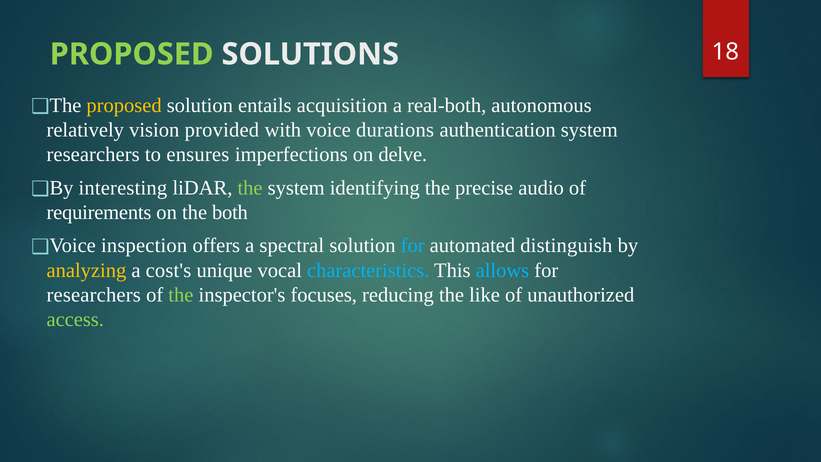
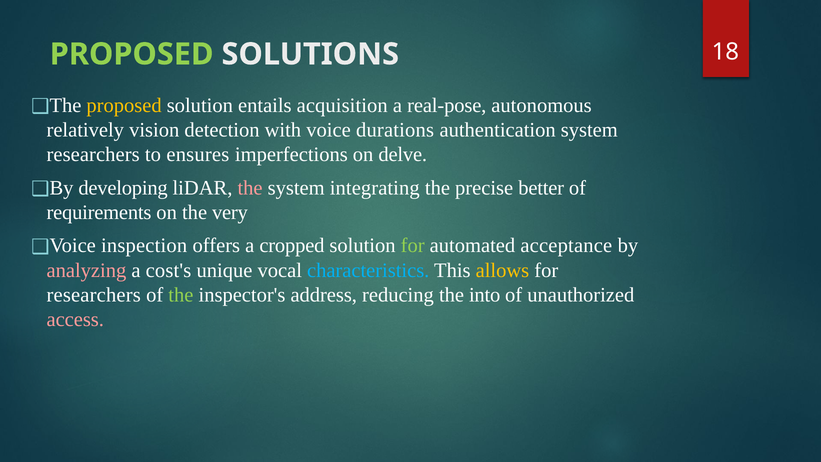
real-both: real-both -> real-pose
provided: provided -> detection
interesting: interesting -> developing
the at (250, 188) colour: light green -> pink
identifying: identifying -> integrating
audio: audio -> better
both: both -> very
spectral: spectral -> cropped
for at (413, 246) colour: light blue -> light green
distinguish: distinguish -> acceptance
analyzing colour: yellow -> pink
allows colour: light blue -> yellow
focuses: focuses -> address
like: like -> into
access colour: light green -> pink
